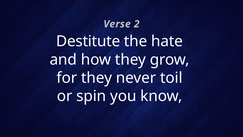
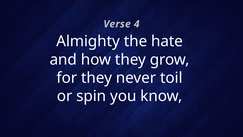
2: 2 -> 4
Destitute: Destitute -> Almighty
